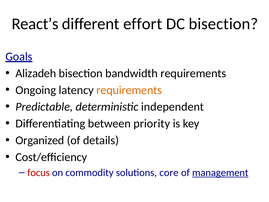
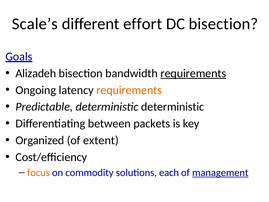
React’s: React’s -> Scale’s
requirements at (193, 73) underline: none -> present
deterministic independent: independent -> deterministic
priority: priority -> packets
details: details -> extent
focus colour: red -> orange
core: core -> each
